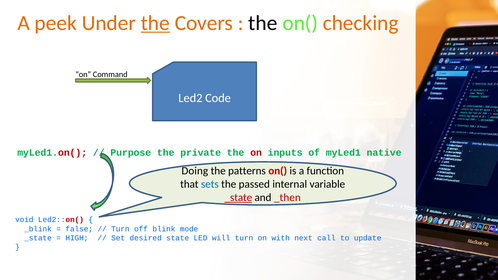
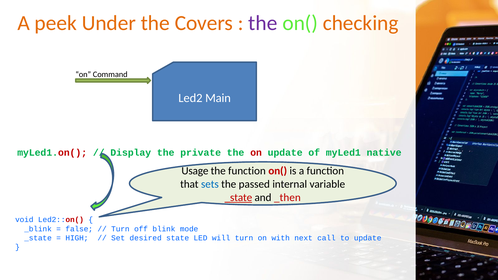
the at (155, 23) underline: present -> none
the at (263, 23) colour: black -> purple
Code: Code -> Main
Purpose: Purpose -> Display
on inputs: inputs -> update
Doing: Doing -> Usage
the patterns: patterns -> function
